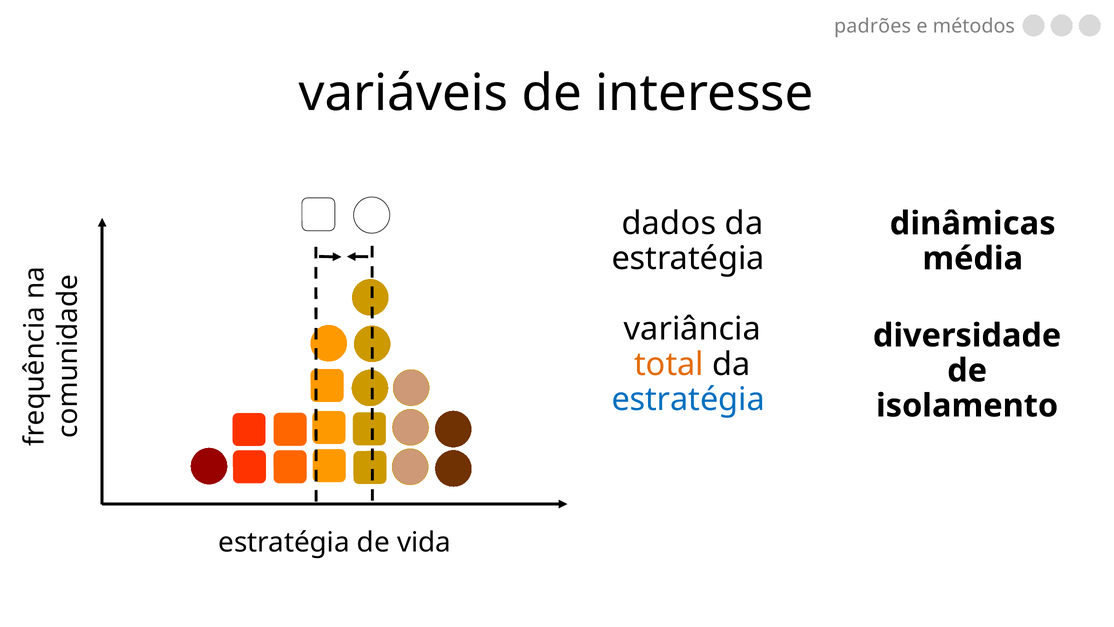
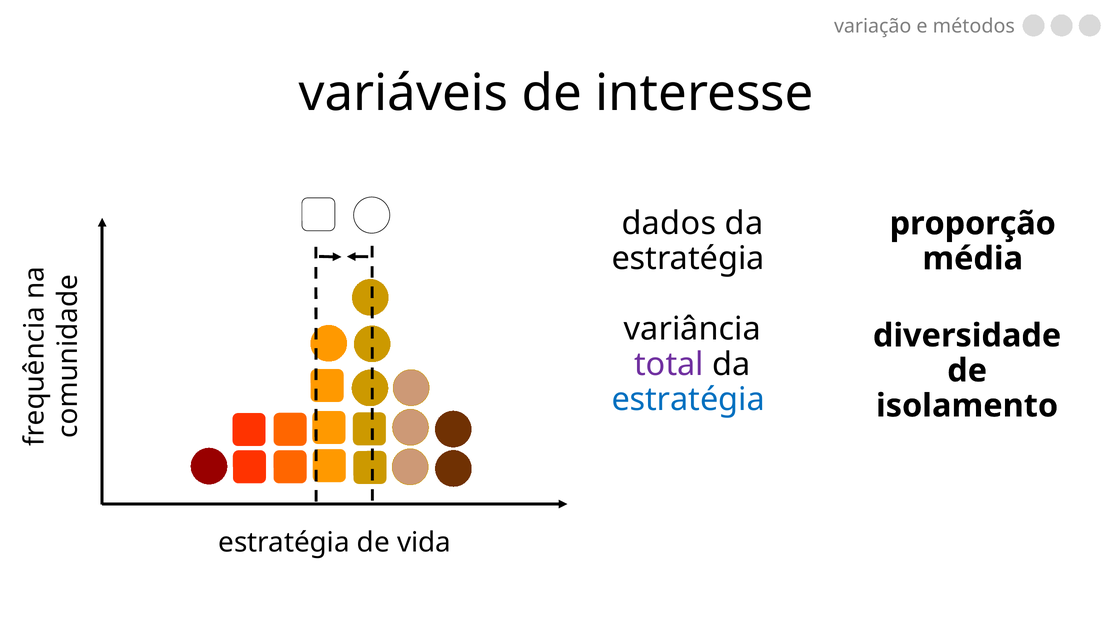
padrões: padrões -> variação
dinâmicas: dinâmicas -> proporção
total colour: orange -> purple
